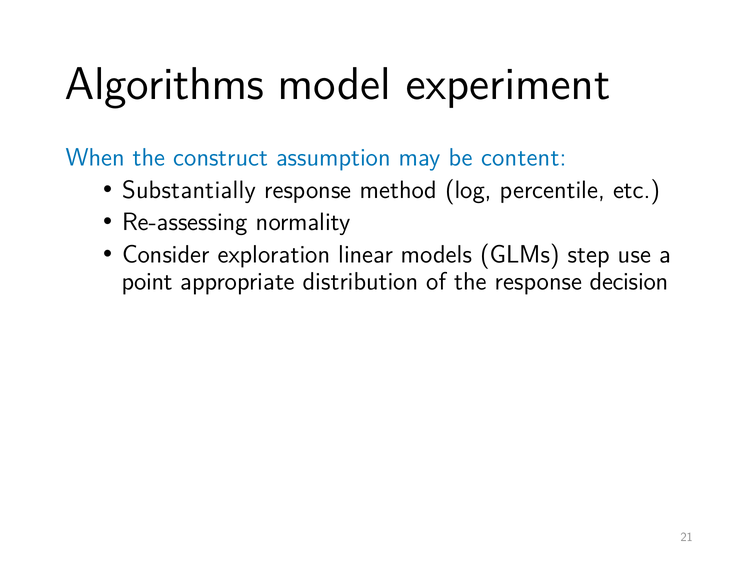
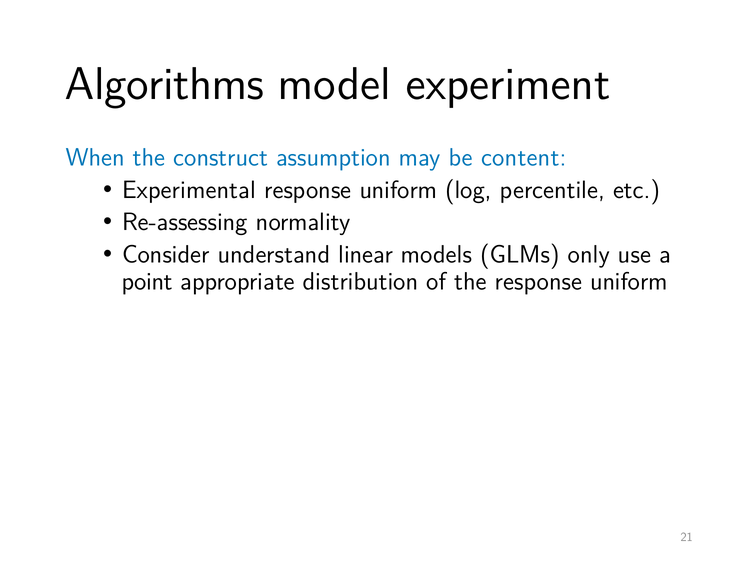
Substantially: Substantially -> Experimental
method at (398, 190): method -> uniform
exploration: exploration -> understand
step: step -> only
the response decision: decision -> uniform
